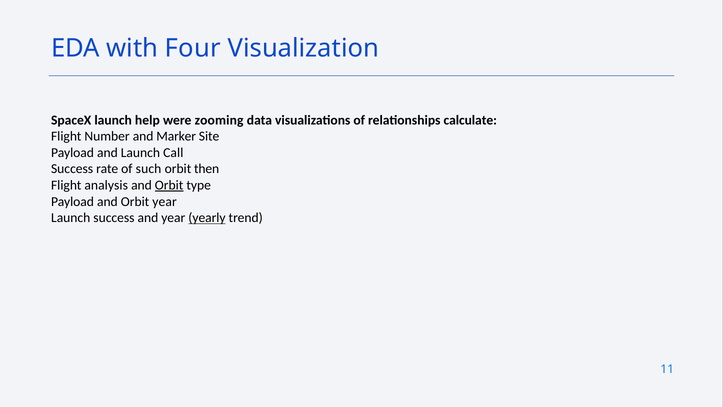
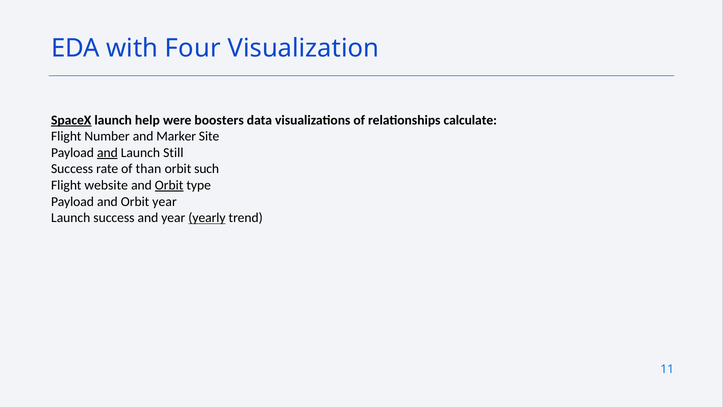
SpaceX underline: none -> present
zooming: zooming -> boosters
and at (107, 153) underline: none -> present
Call: Call -> Still
such: such -> than
then: then -> such
analysis: analysis -> website
